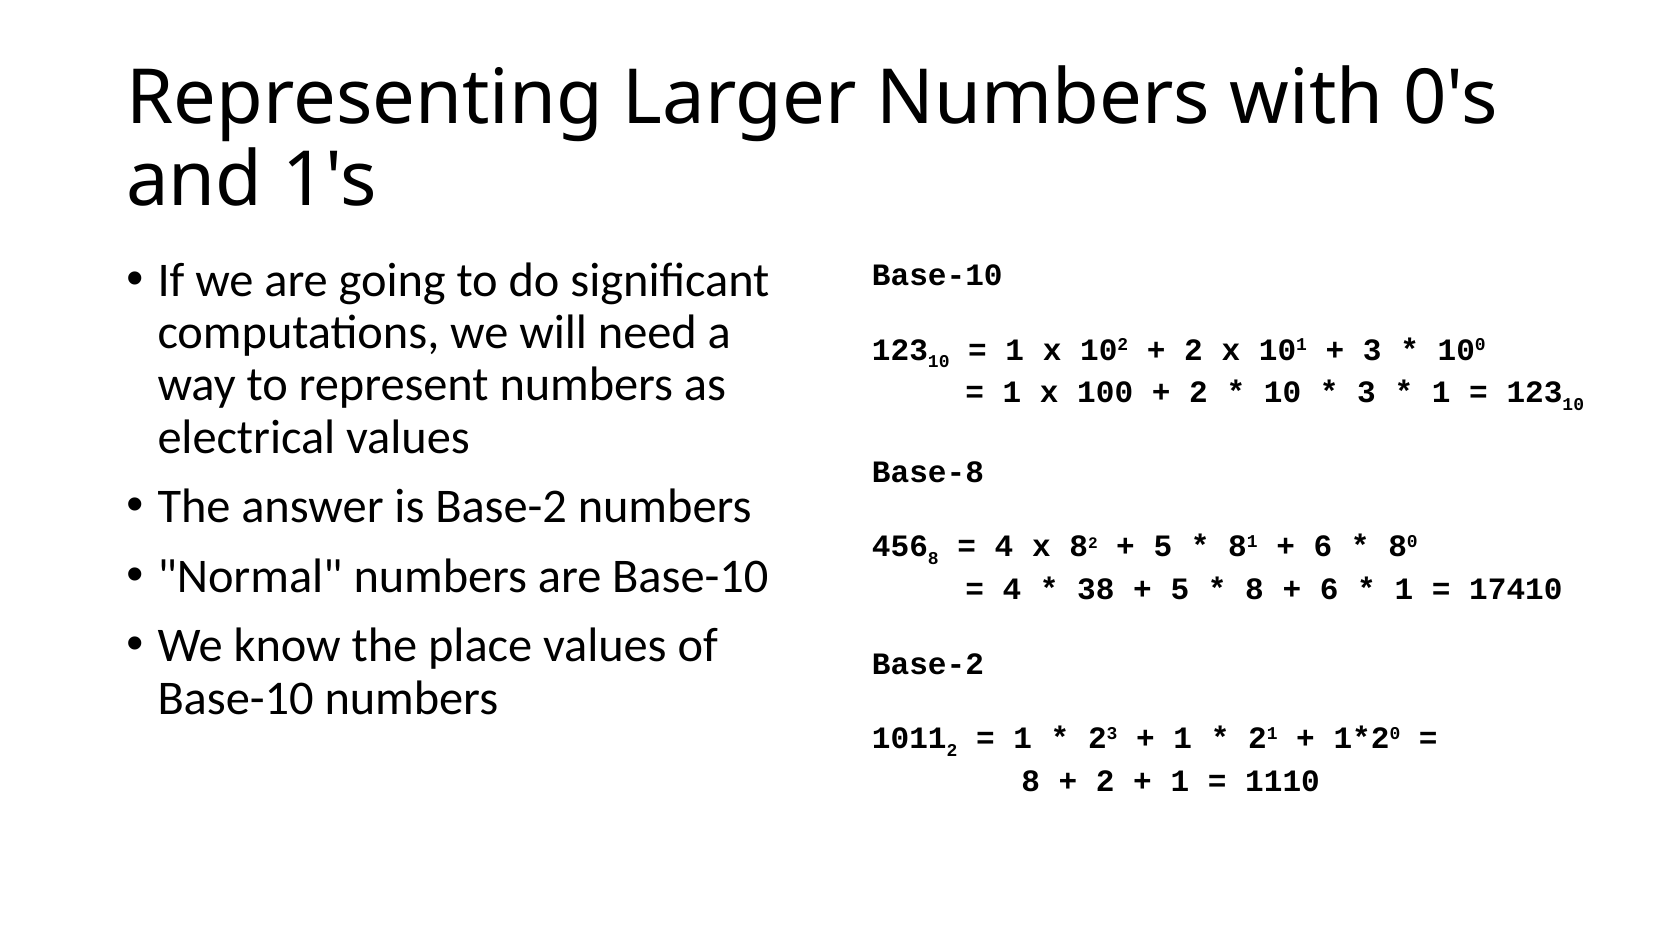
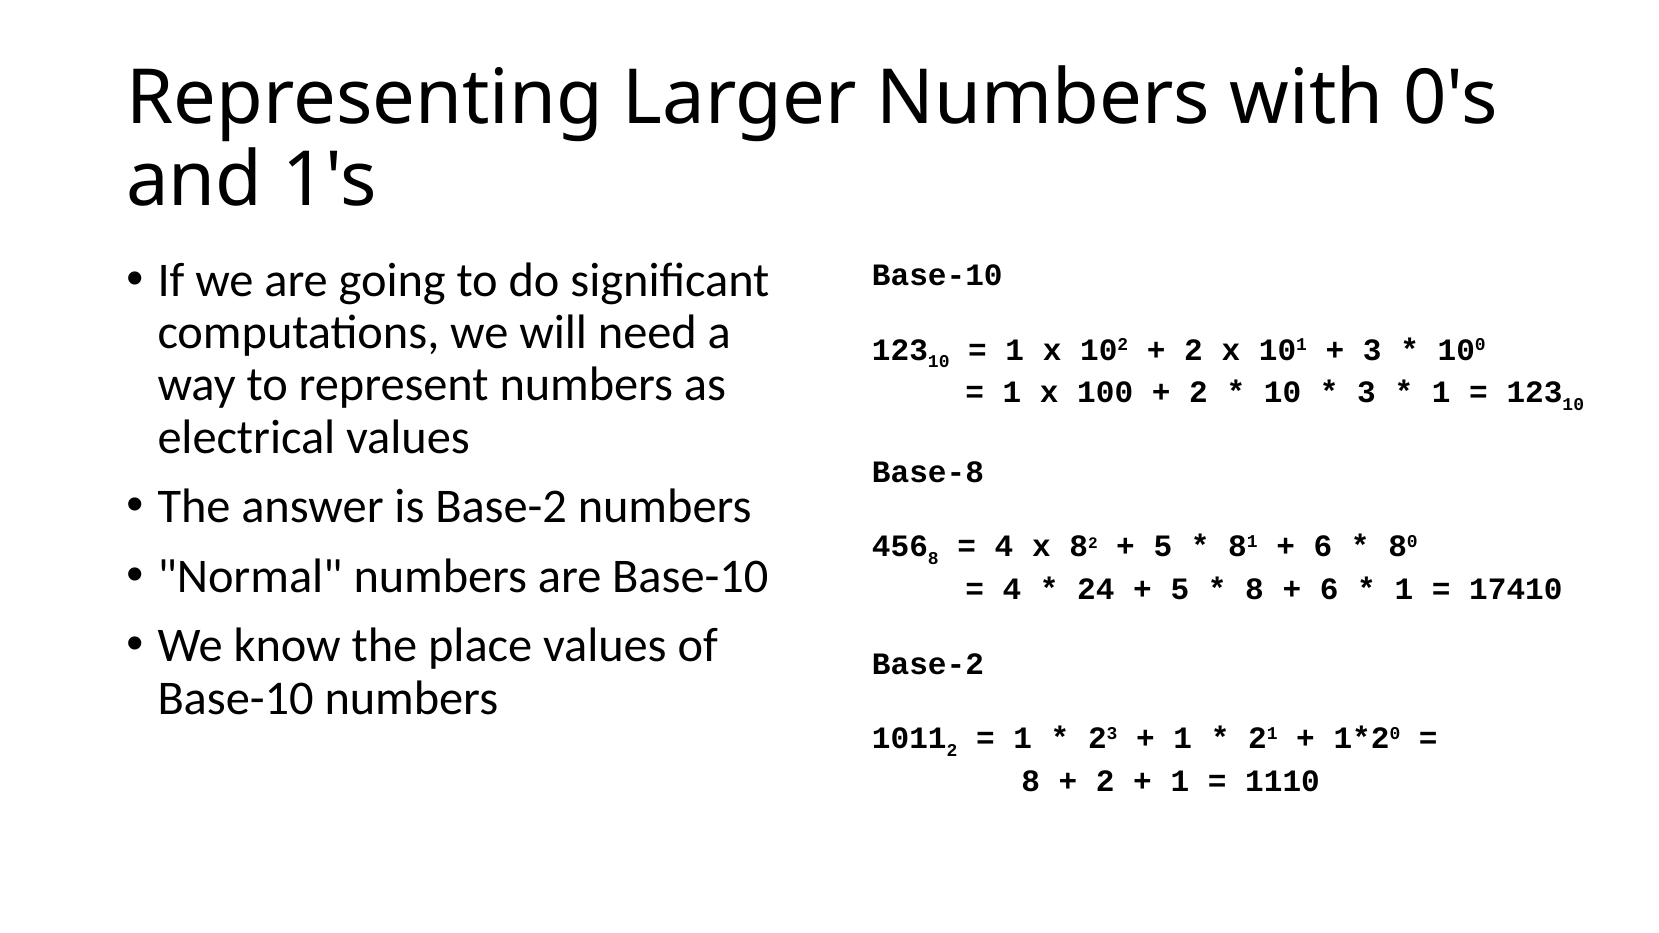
38: 38 -> 24
